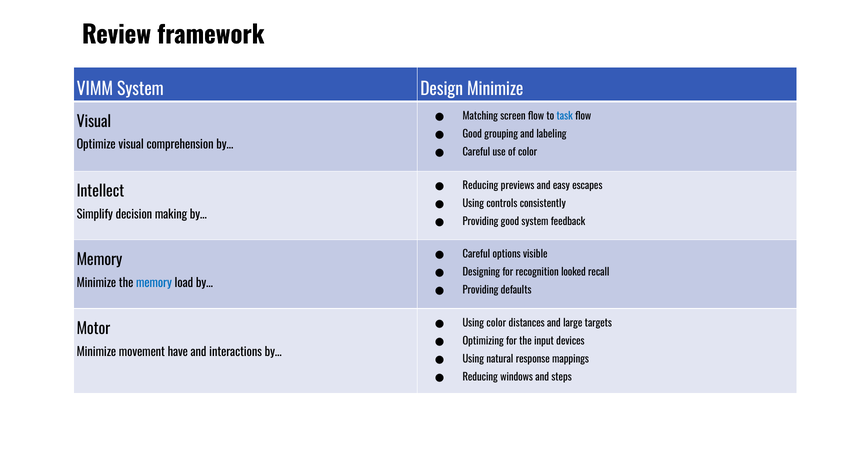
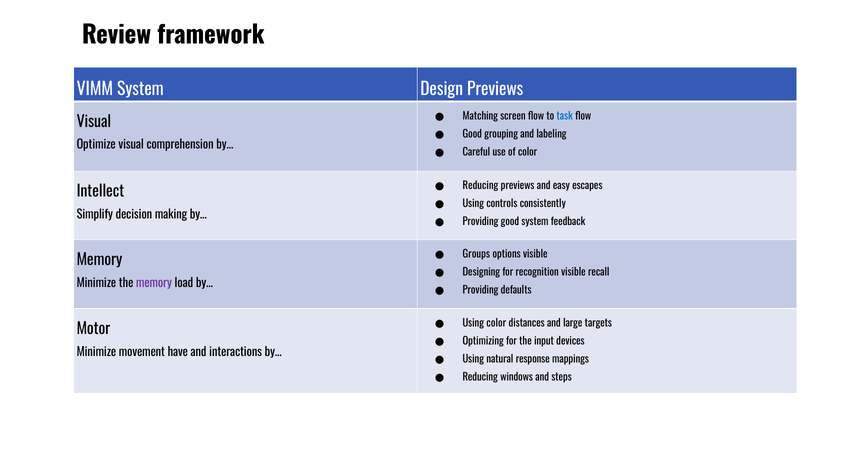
Design Minimize: Minimize -> Previews
Careful at (476, 254): Careful -> Groups
recognition looked: looked -> visible
memory at (154, 283) colour: blue -> purple
